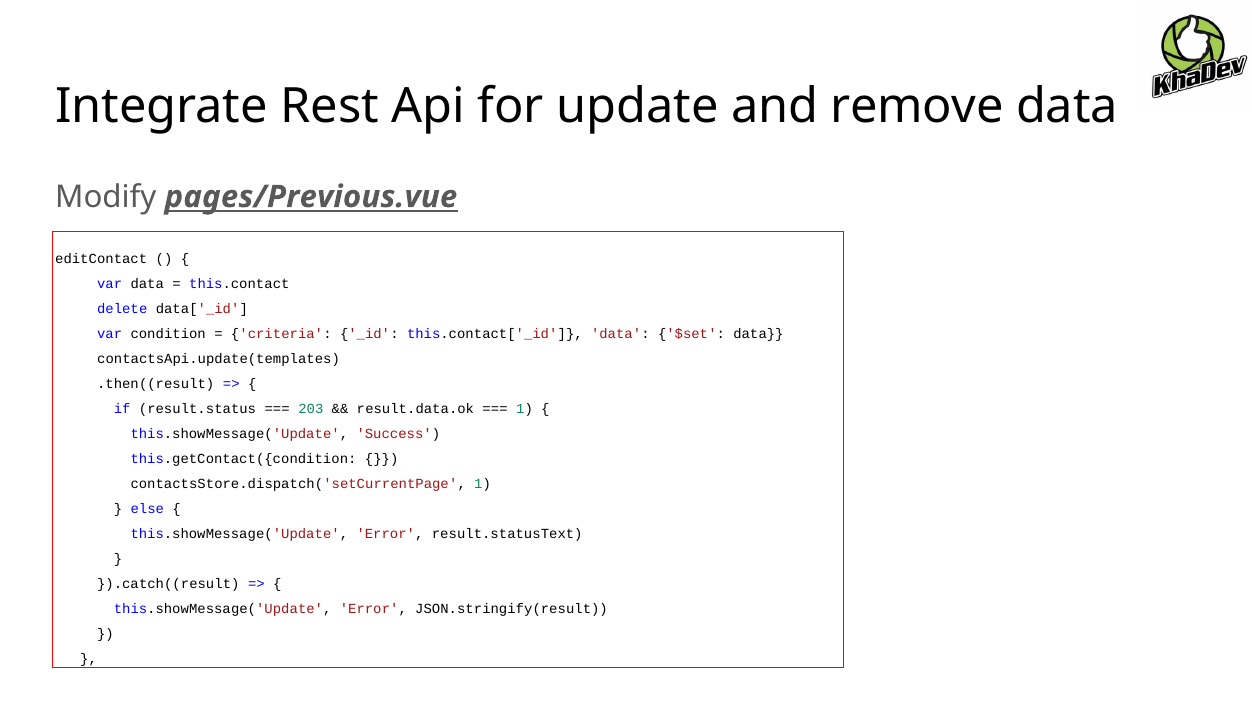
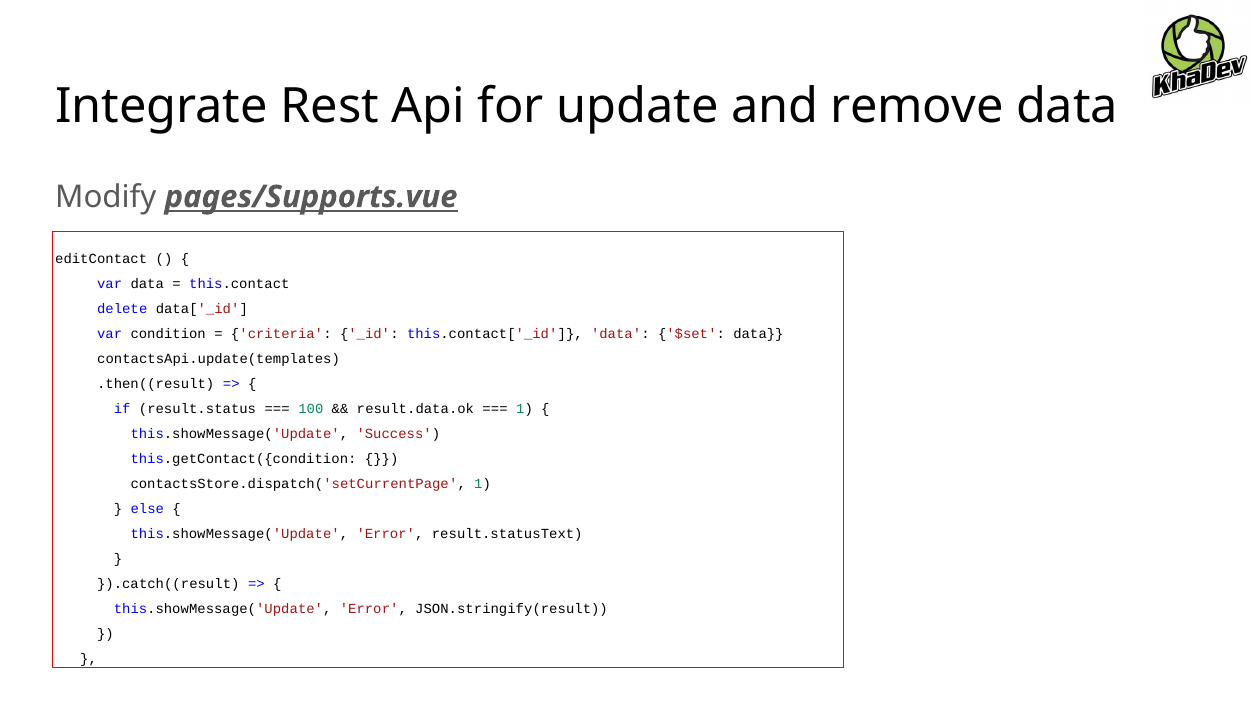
pages/Previous.vue: pages/Previous.vue -> pages/Supports.vue
203: 203 -> 100
